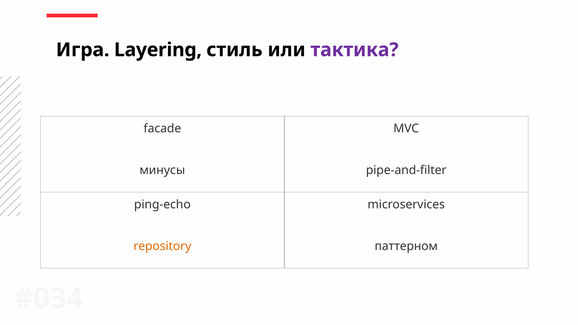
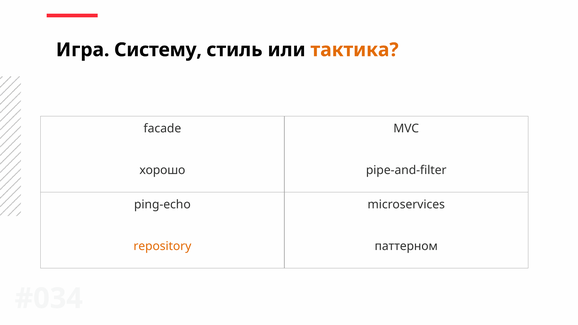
Layering: Layering -> Систему
тактика colour: purple -> orange
минусы: минусы -> хорошо
